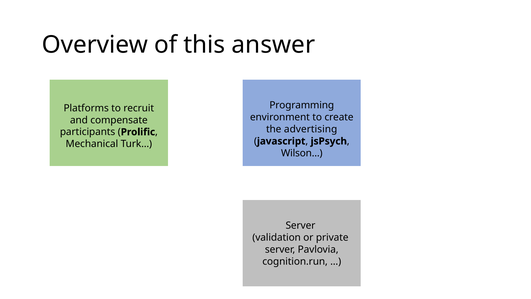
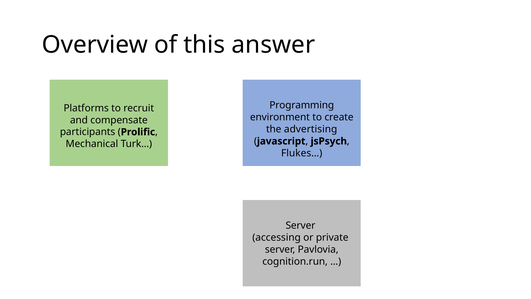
Wilson…: Wilson… -> Flukes…
validation: validation -> accessing
